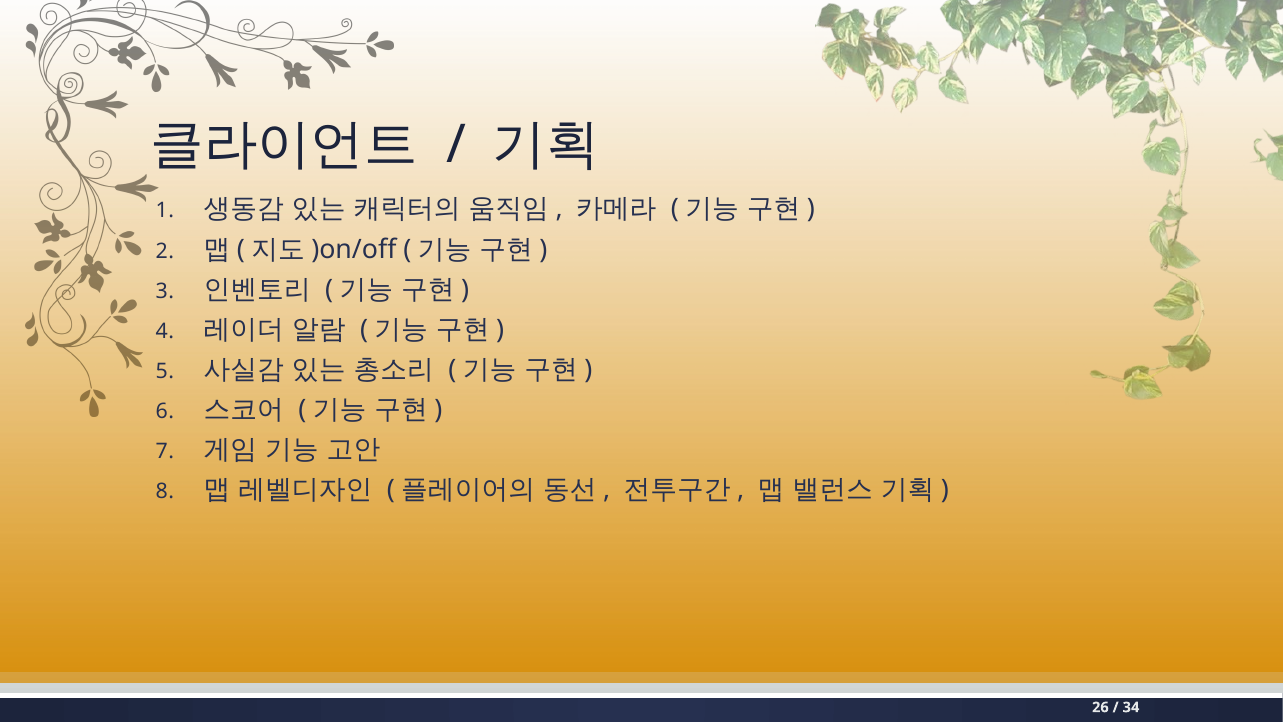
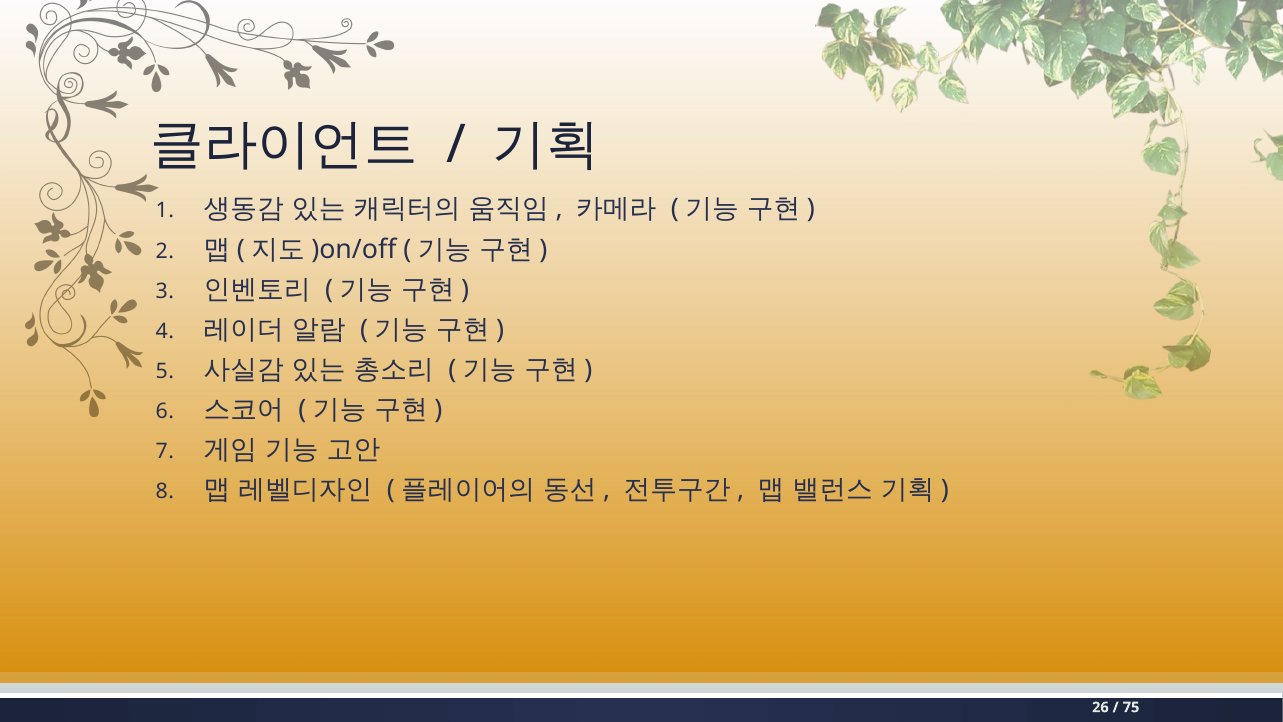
34: 34 -> 75
